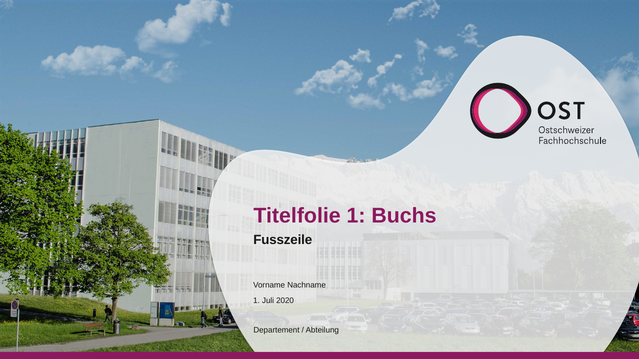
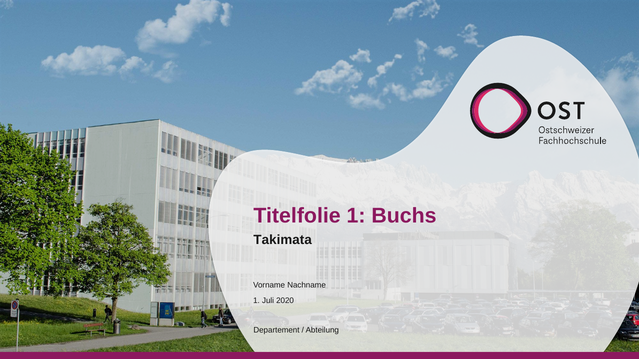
Fusszeile: Fusszeile -> Takimata
